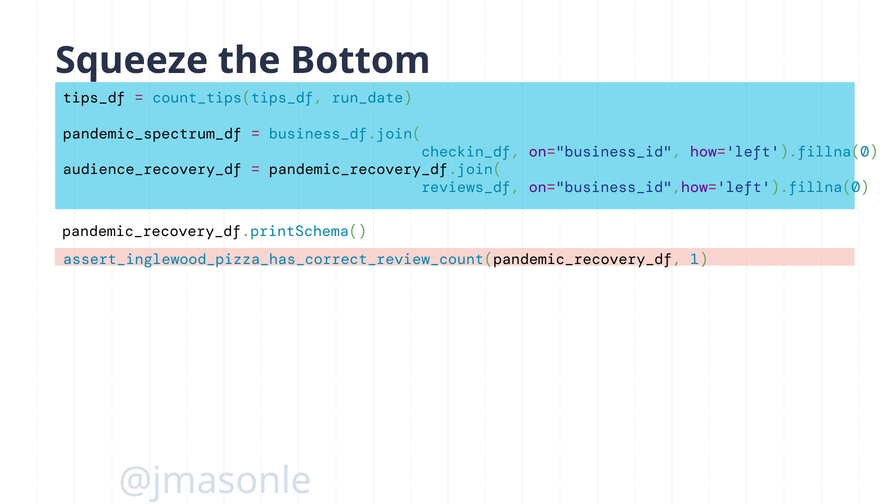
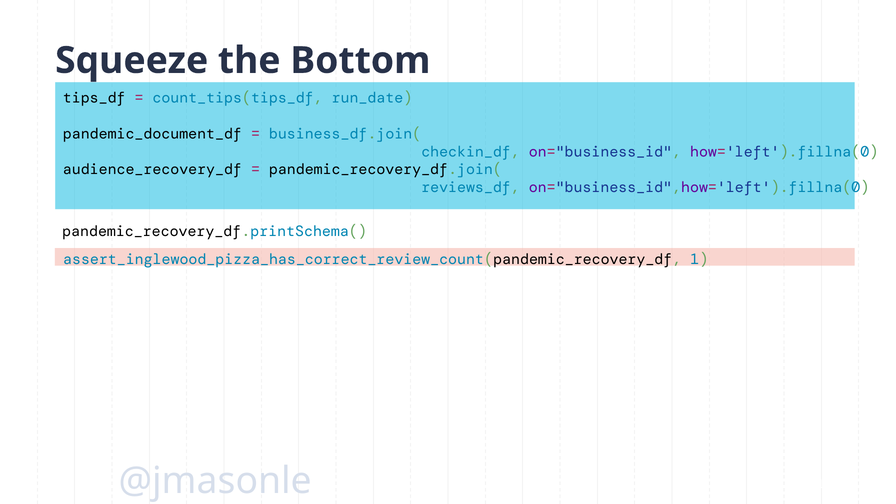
pandemic_spectrum_df: pandemic_spectrum_df -> pandemic_document_df
